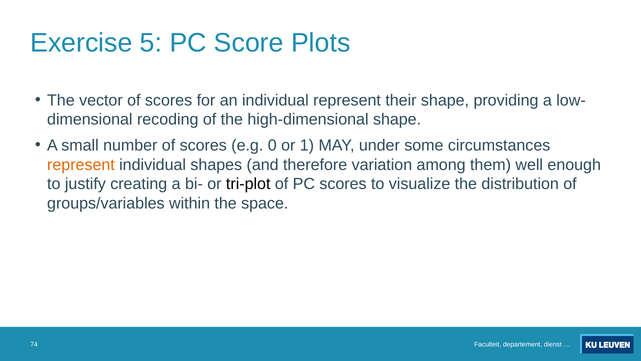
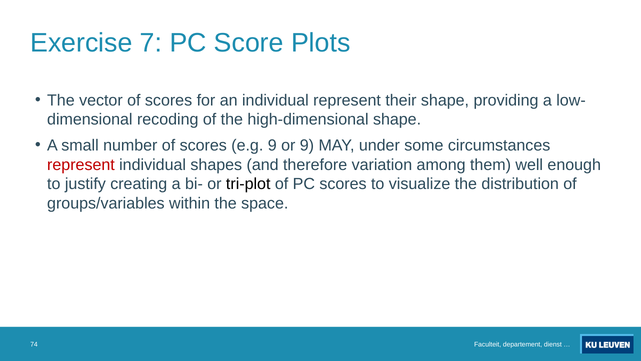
5: 5 -> 7
e.g 0: 0 -> 9
or 1: 1 -> 9
represent at (81, 165) colour: orange -> red
